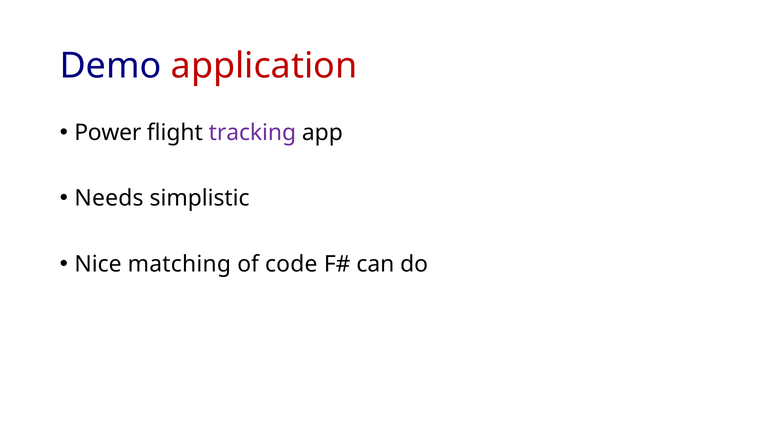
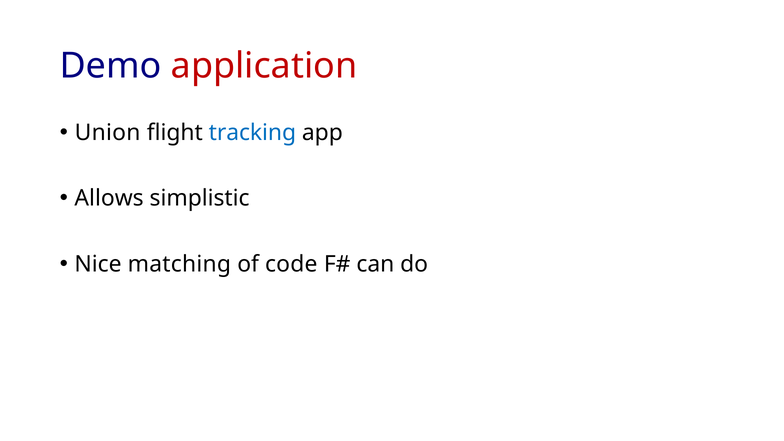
Power: Power -> Union
tracking colour: purple -> blue
Needs: Needs -> Allows
